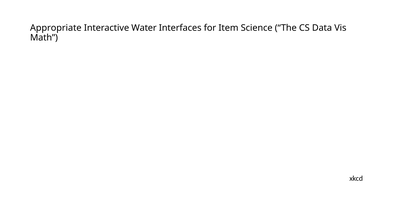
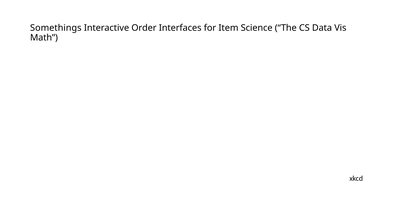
Appropriate: Appropriate -> Somethings
Water: Water -> Order
